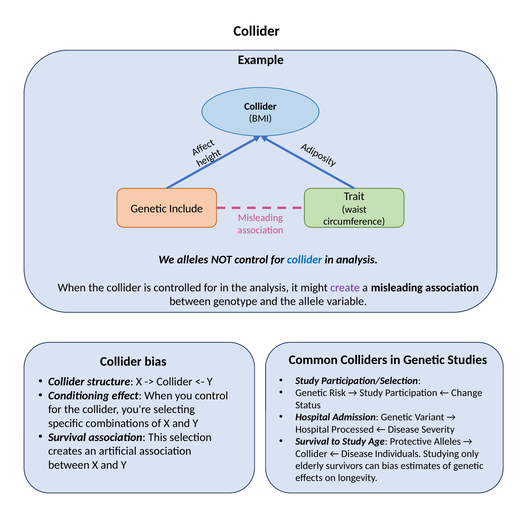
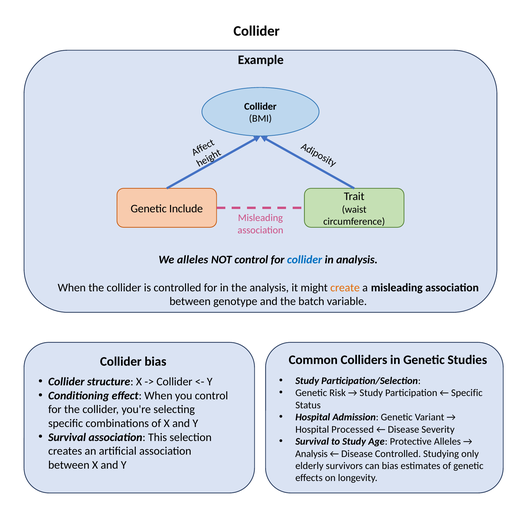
create colour: purple -> orange
allele: allele -> batch
Change at (467, 393): Change -> Specific
Collider at (311, 454): Collider -> Analysis
Disease Individuals: Individuals -> Controlled
